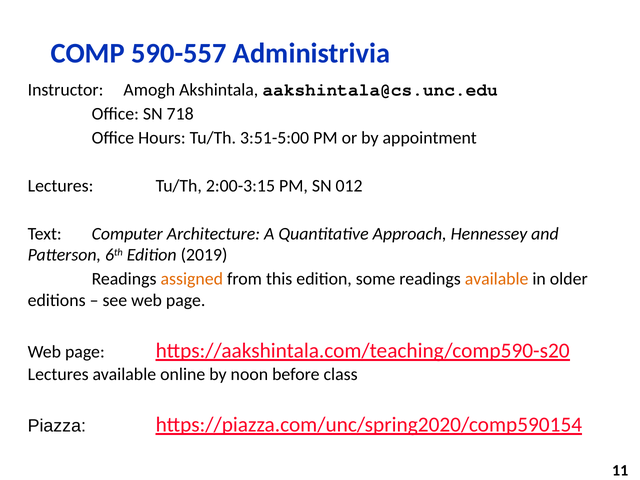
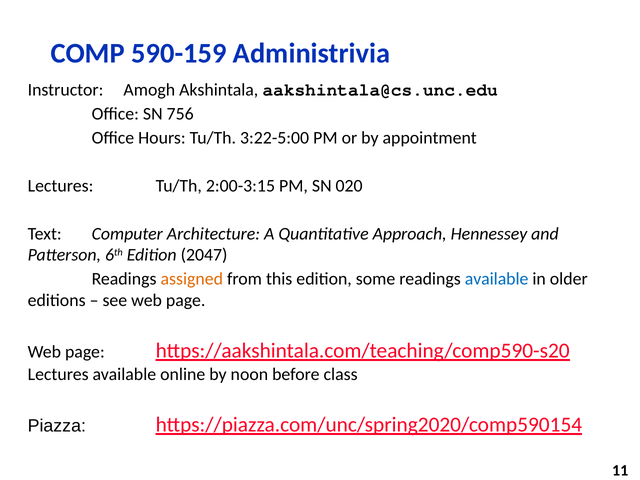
590-557: 590-557 -> 590-159
718: 718 -> 756
3:51-5:00: 3:51-5:00 -> 3:22-5:00
012: 012 -> 020
2019: 2019 -> 2047
available at (497, 279) colour: orange -> blue
